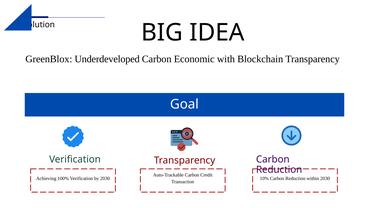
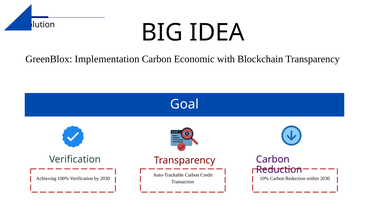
Underdeveloped: Underdeveloped -> Implementation
